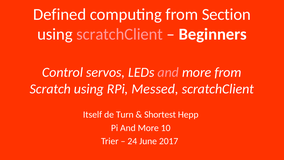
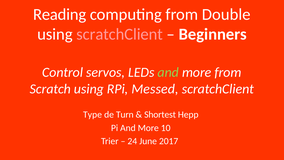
Defined: Defined -> Reading
Section: Section -> Double
and at (168, 72) colour: pink -> light green
Itself: Itself -> Type
